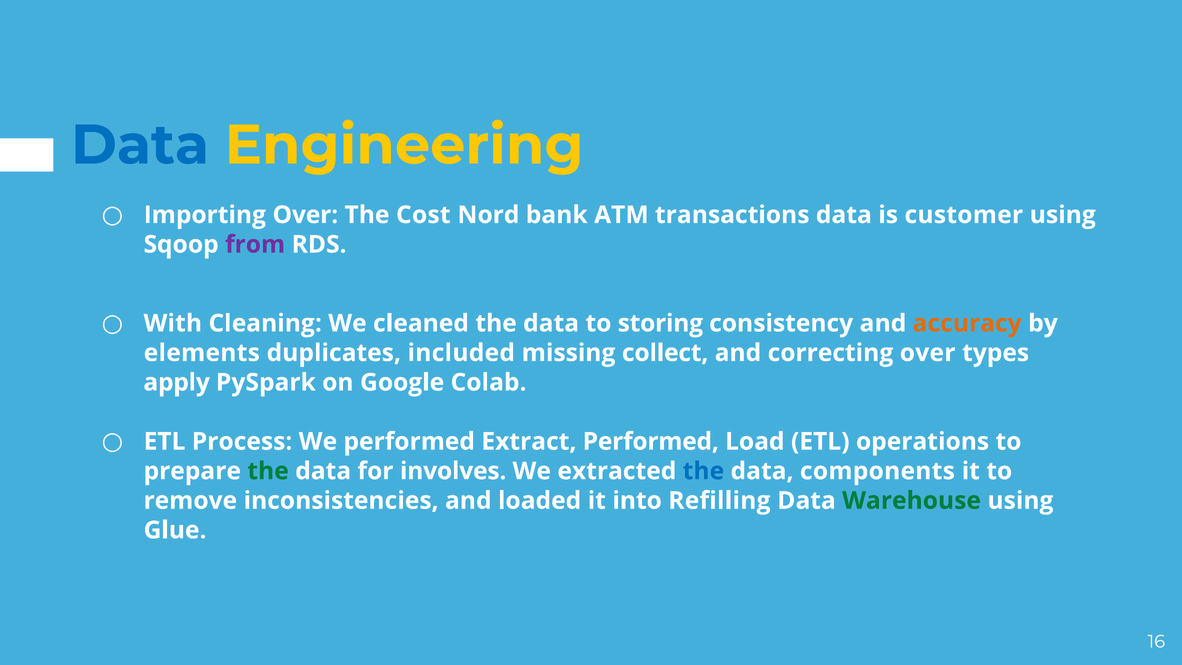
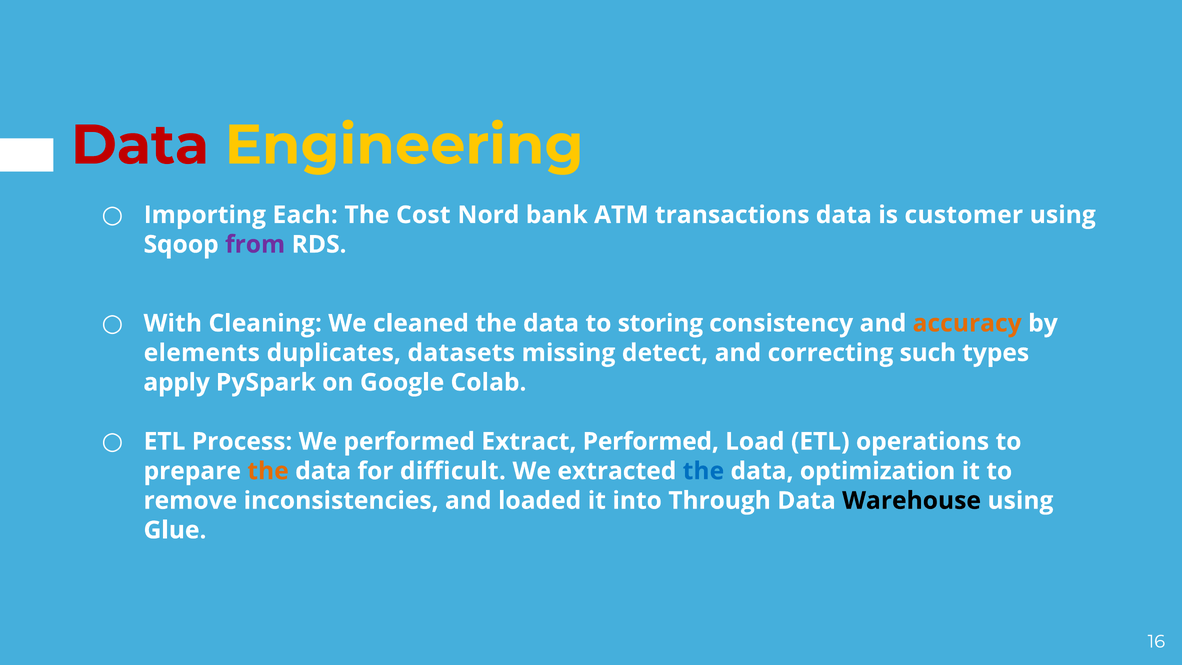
Data at (140, 145) colour: blue -> red
Importing Over: Over -> Each
included: included -> datasets
collect: collect -> detect
correcting over: over -> such
the at (268, 471) colour: green -> orange
involves: involves -> difficult
components: components -> optimization
Refilling: Refilling -> Through
Warehouse colour: green -> black
